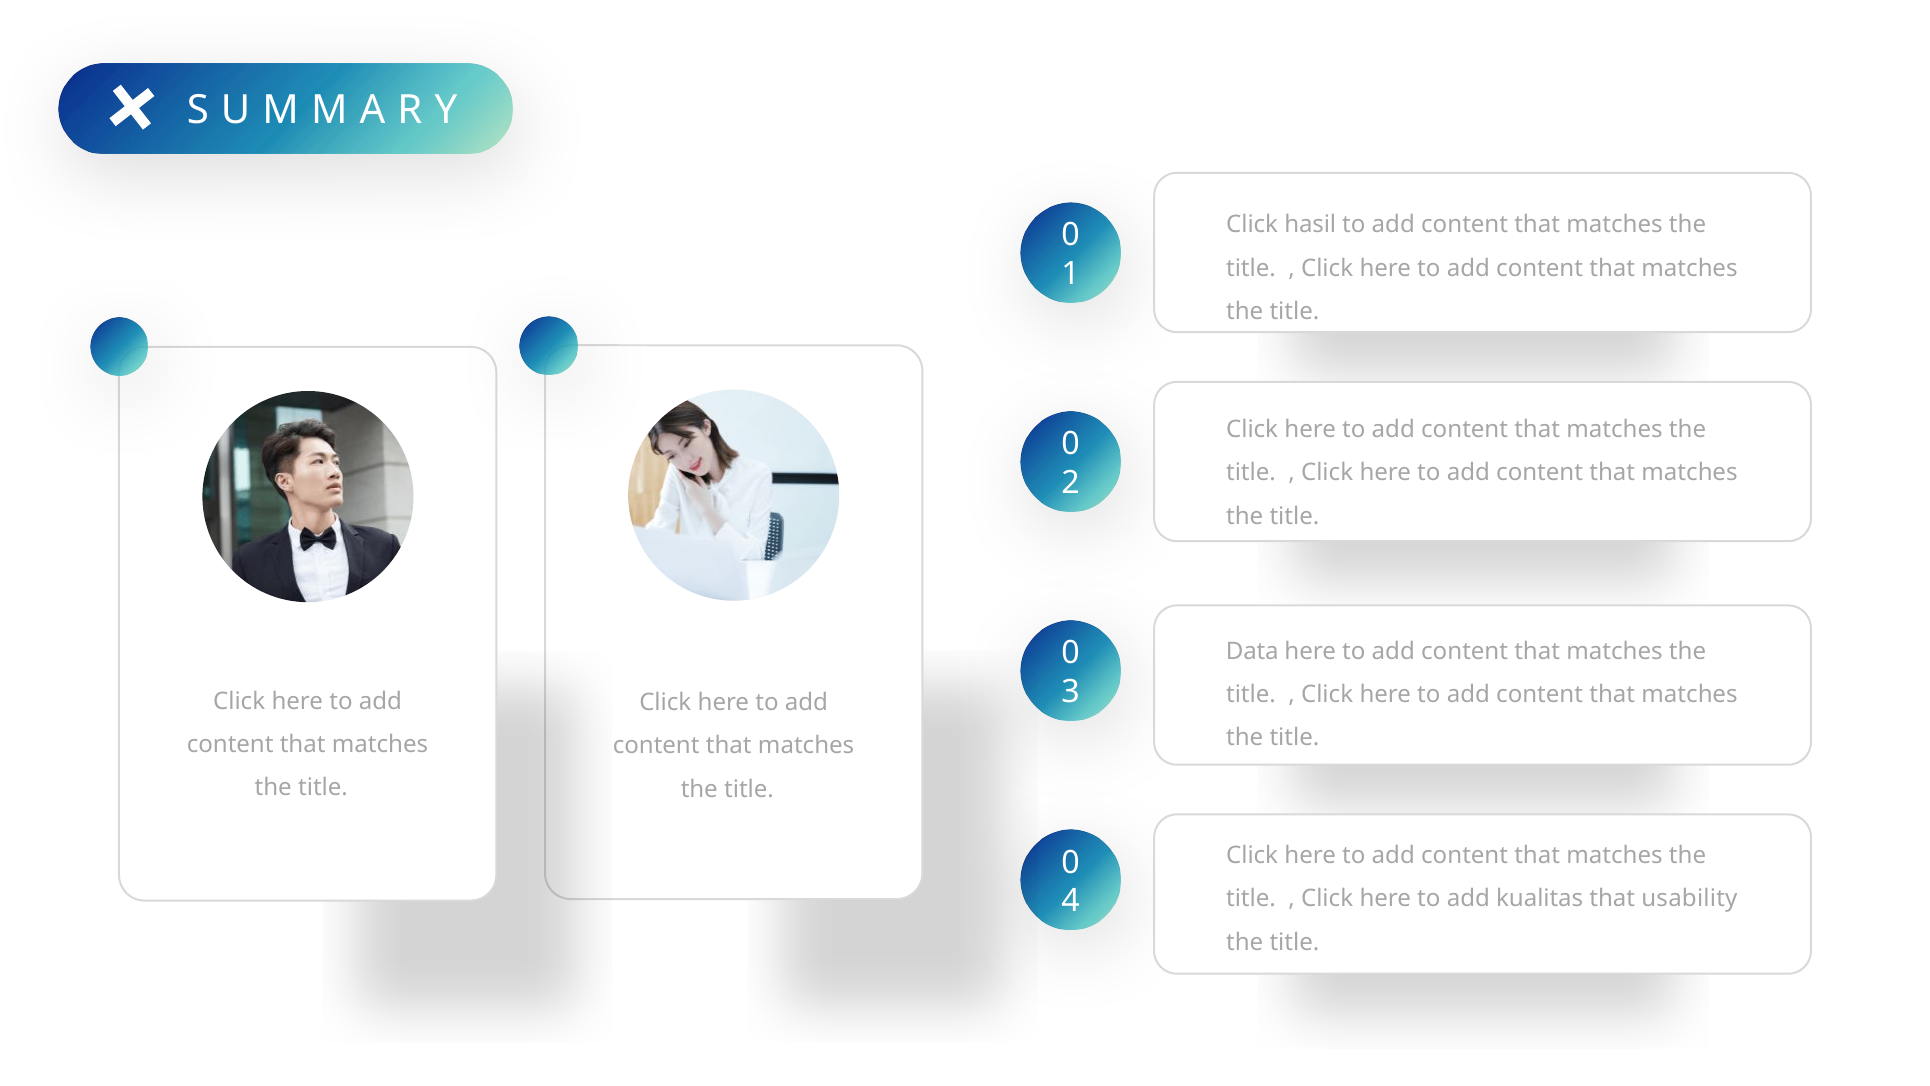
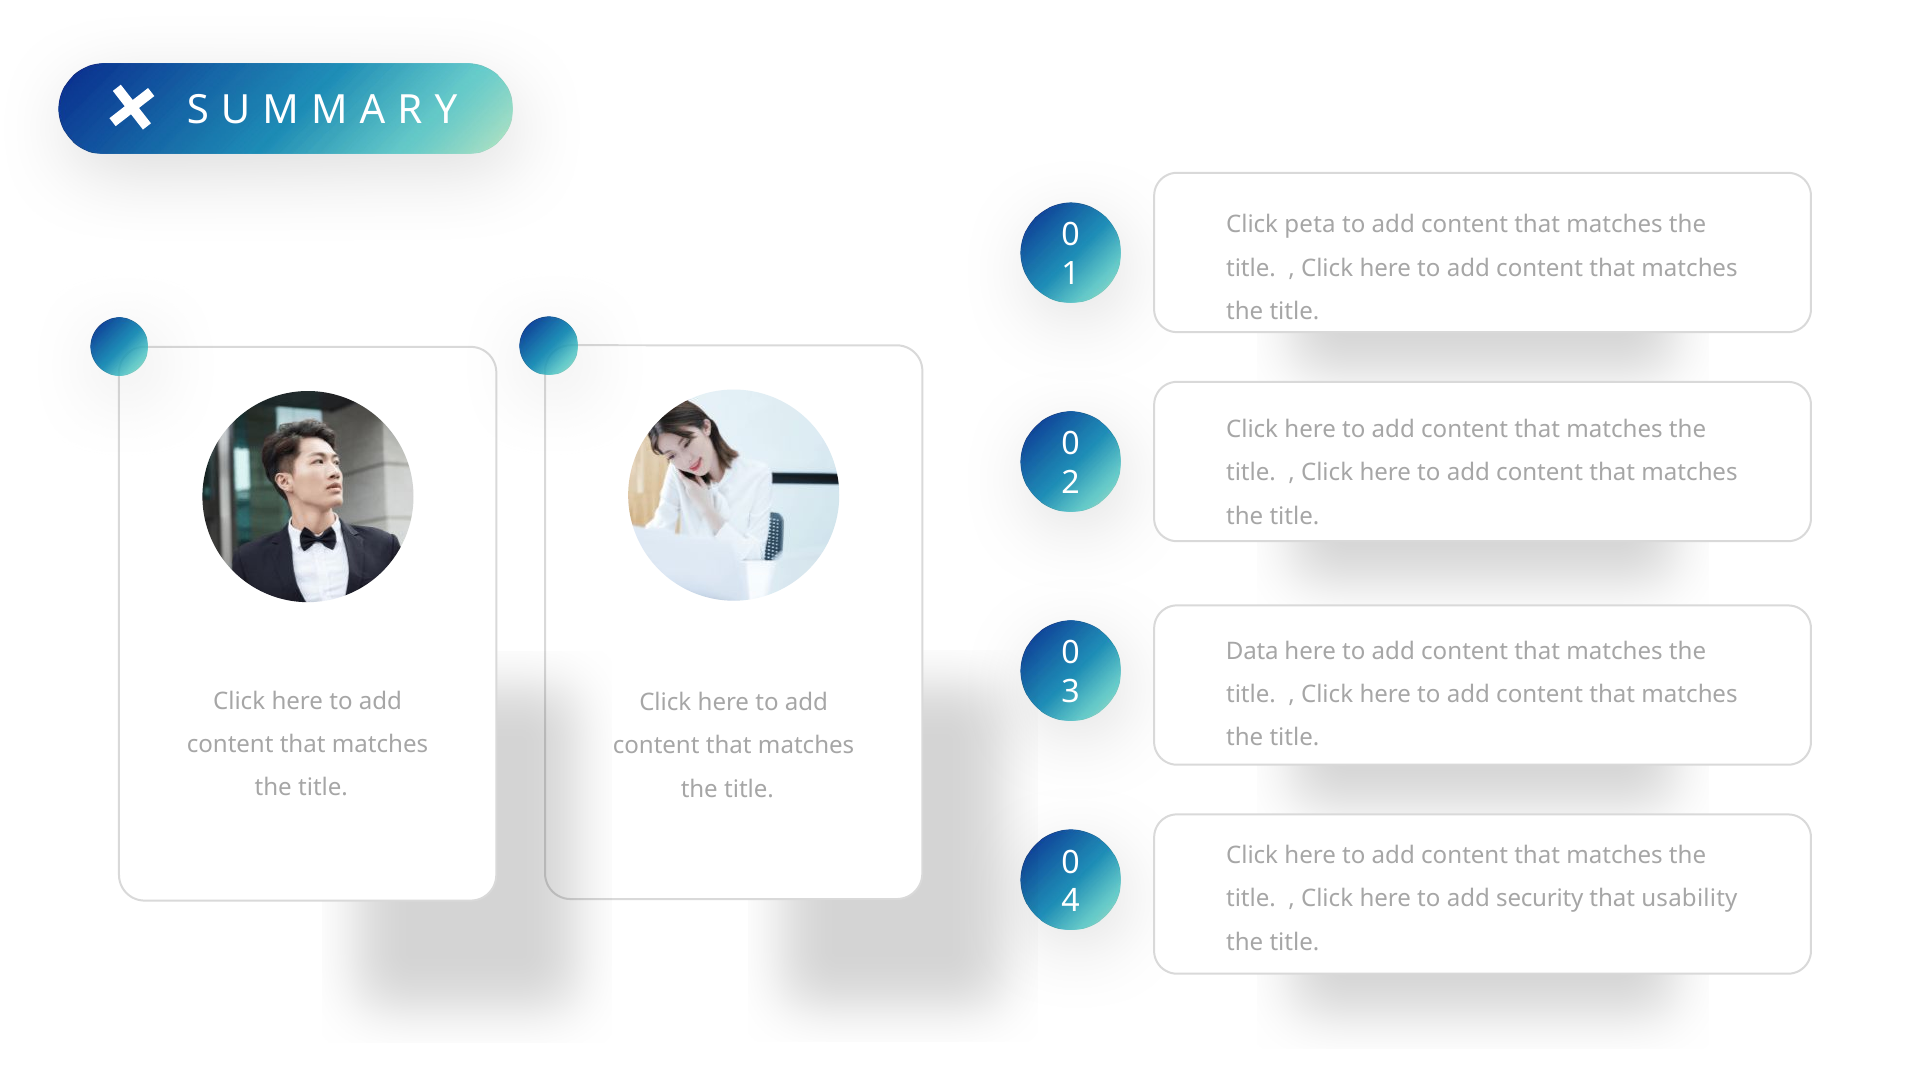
hasil: hasil -> peta
kualitas: kualitas -> security
